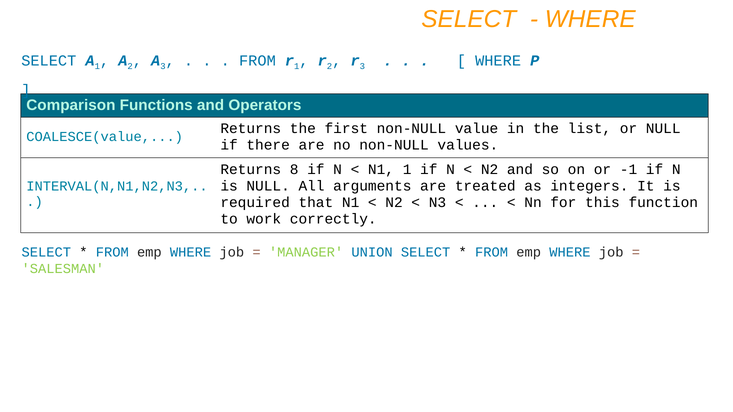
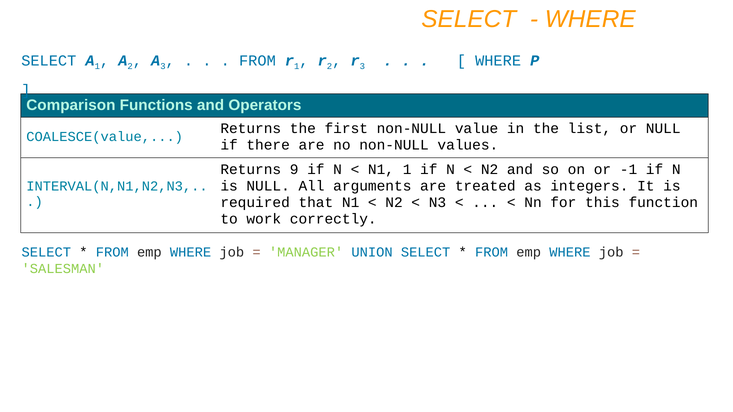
8: 8 -> 9
